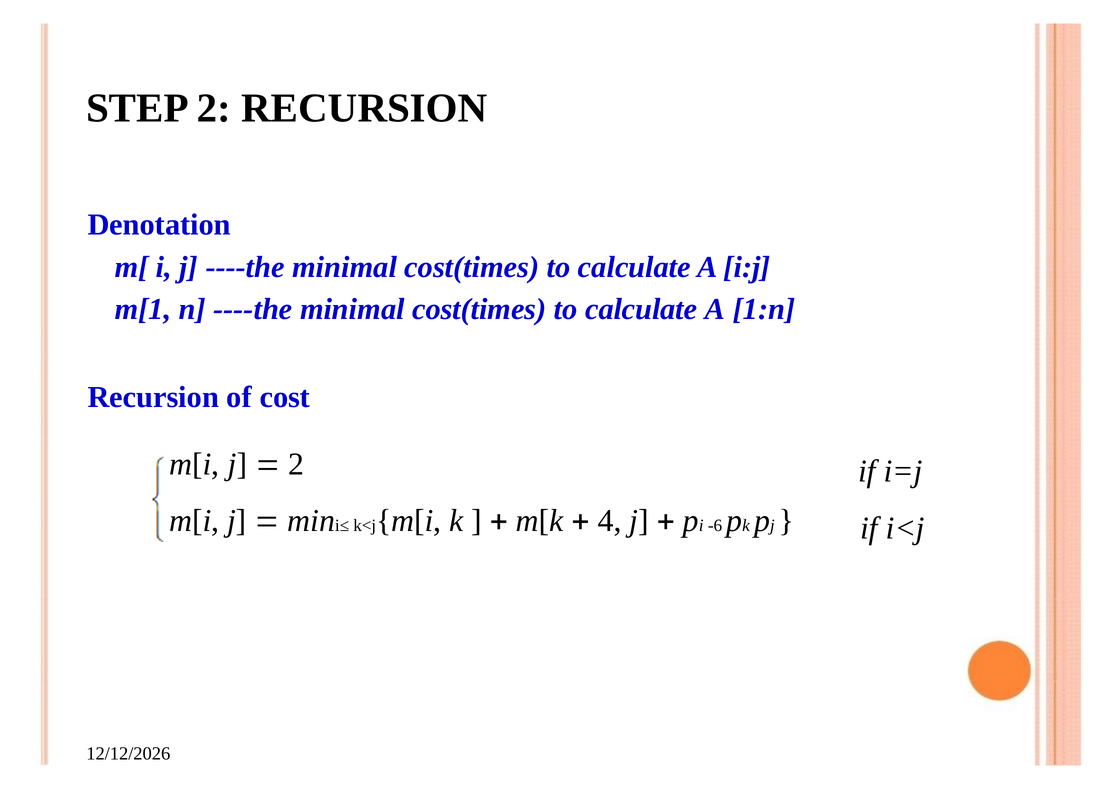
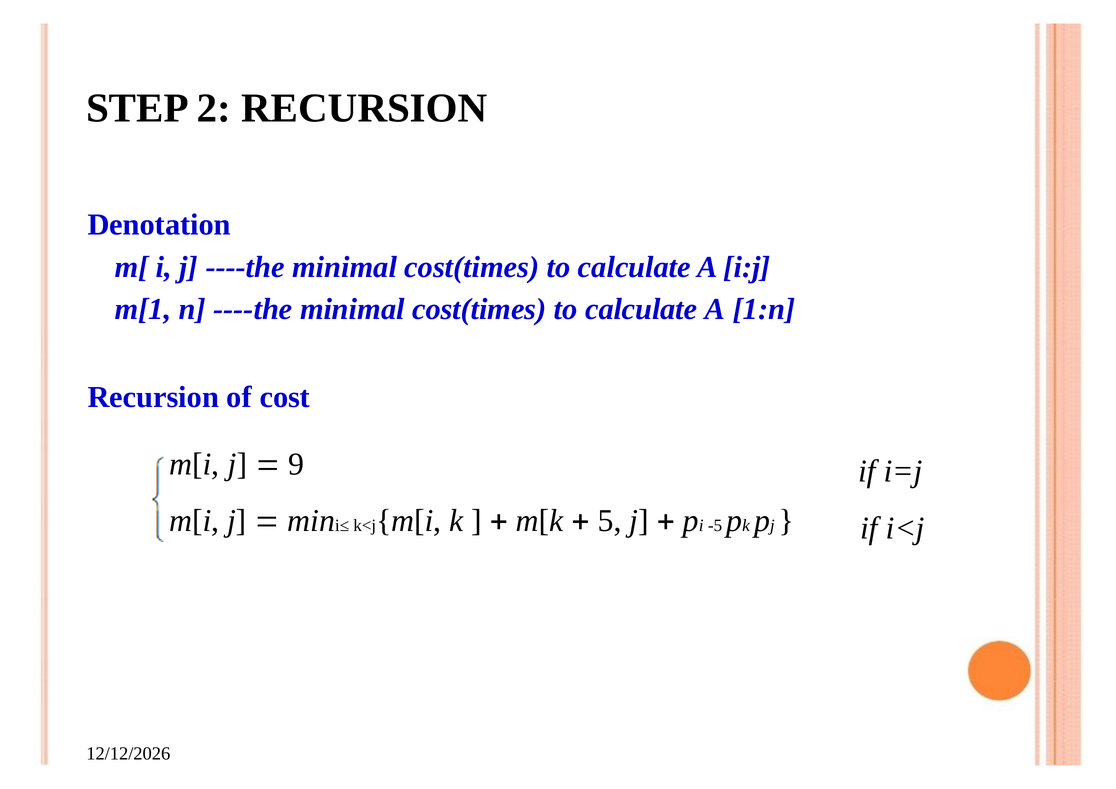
2 at (296, 464): 2 -> 9
4: 4 -> 5
-6: -6 -> -5
